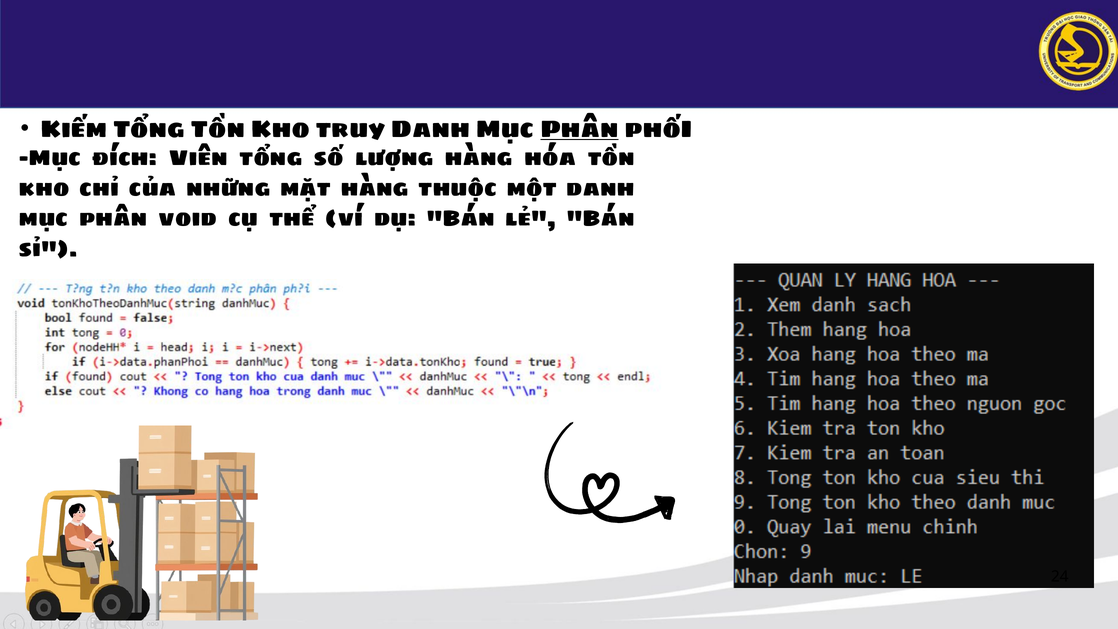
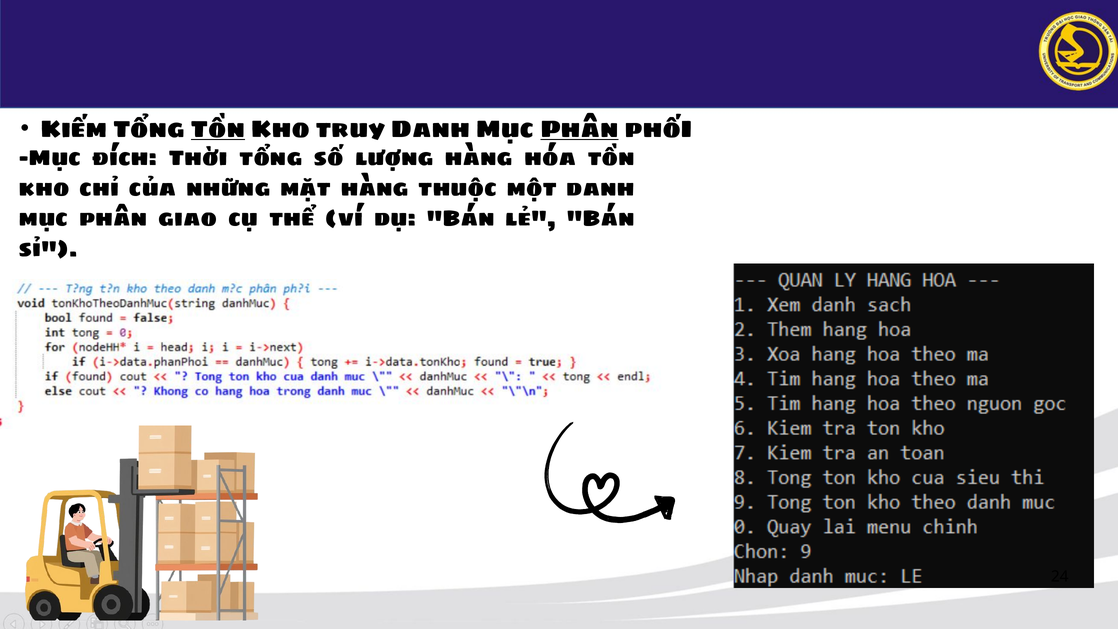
Tồn at (218, 129) underline: none -> present
Viên: Viên -> Thời
void: void -> giao
